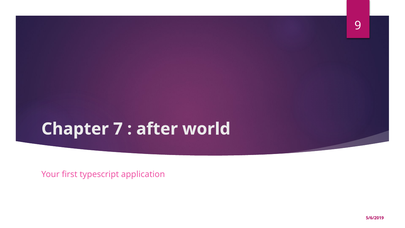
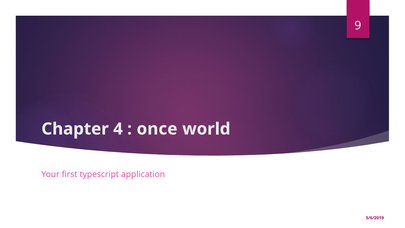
7: 7 -> 4
after: after -> once
